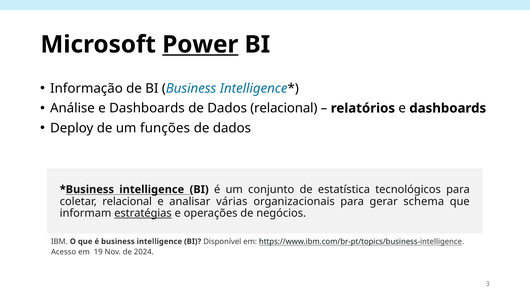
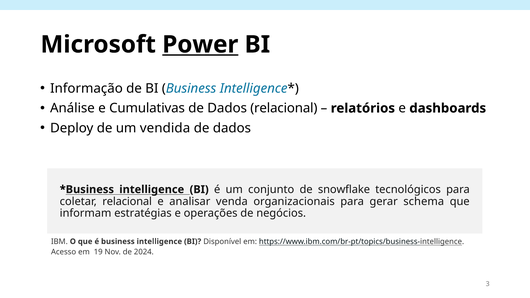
Análise e Dashboards: Dashboards -> Cumulativas
funções: funções -> vendida
estatística: estatística -> snowflake
várias: várias -> venda
estratégias underline: present -> none
